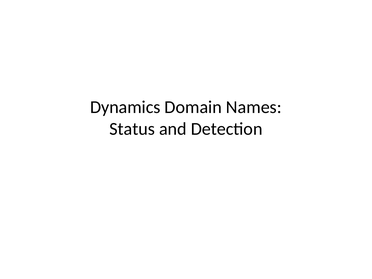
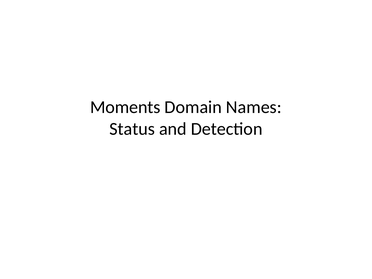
Dynamics: Dynamics -> Moments
